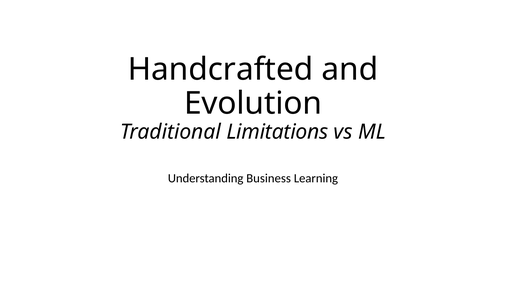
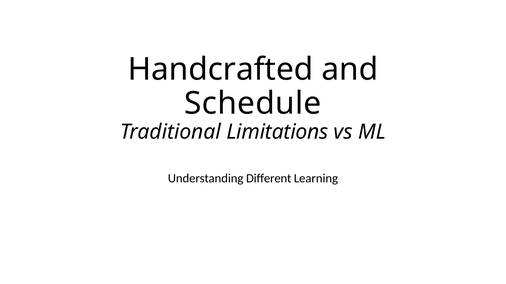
Evolution: Evolution -> Schedule
Business: Business -> Different
